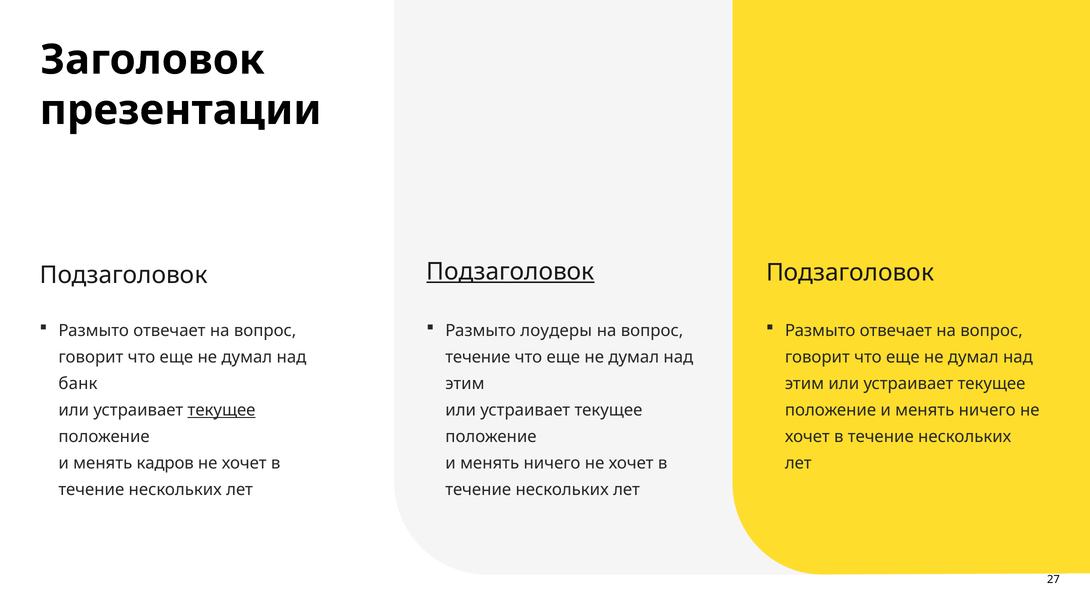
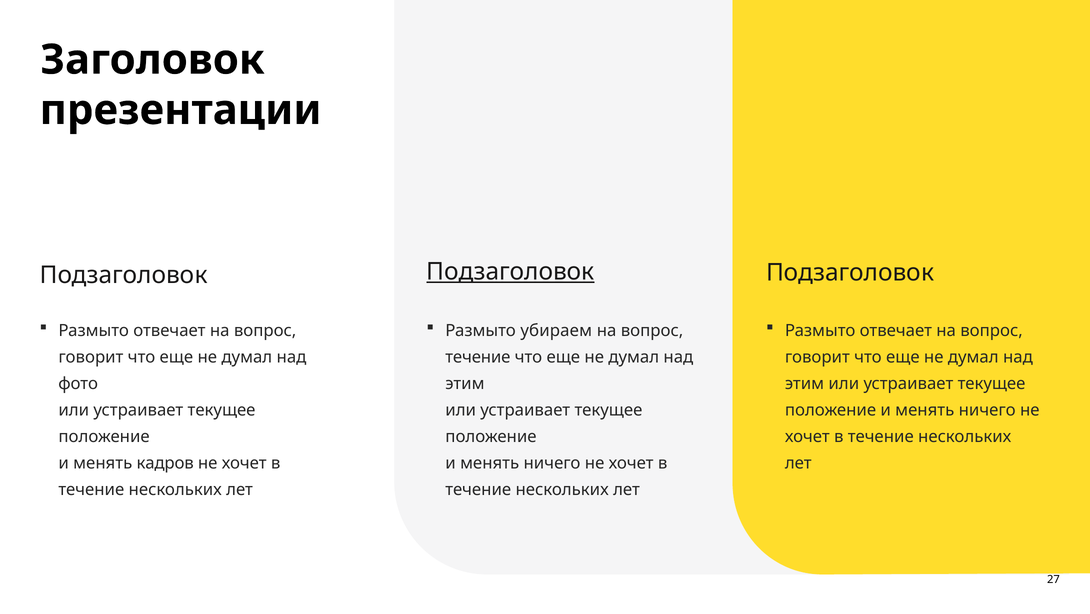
лоудеры: лоудеры -> убираем
банк: банк -> фото
текущее at (222, 411) underline: present -> none
